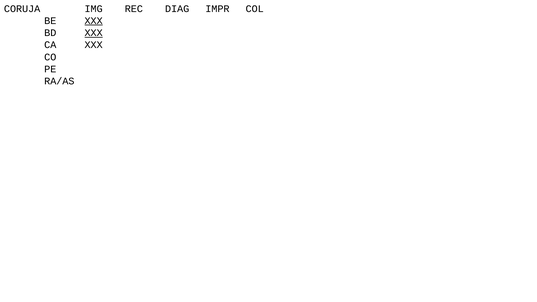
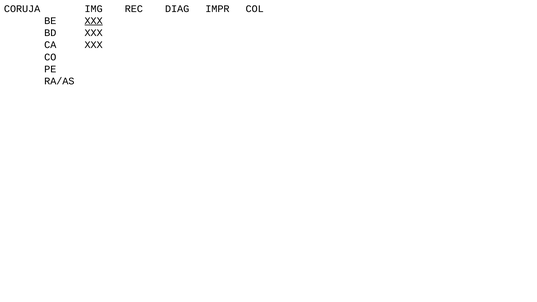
XXX at (94, 33) underline: present -> none
